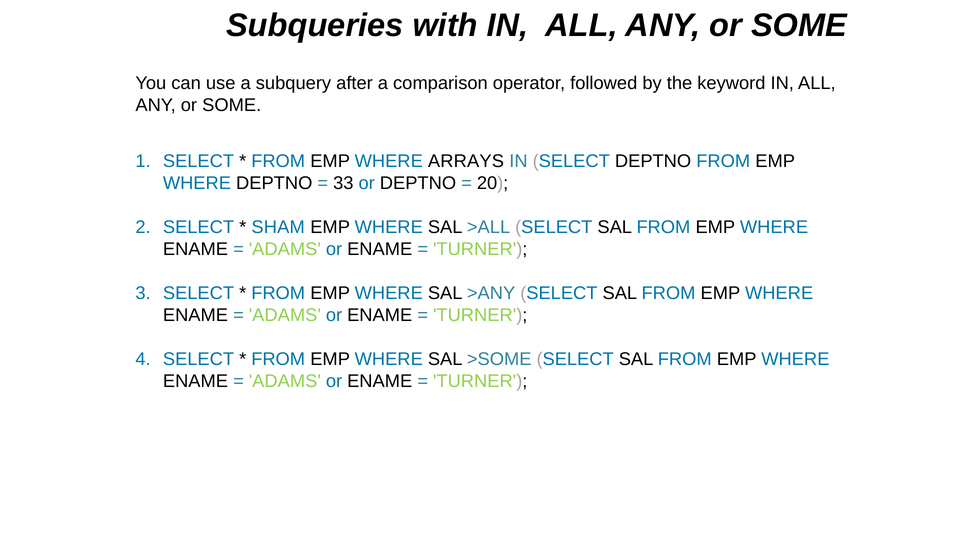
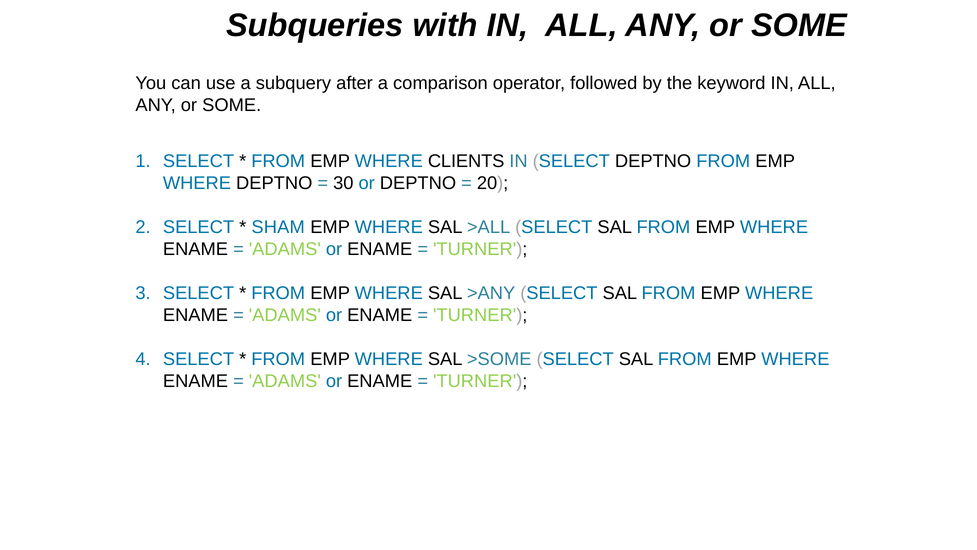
ARRAYS: ARRAYS -> CLIENTS
33: 33 -> 30
